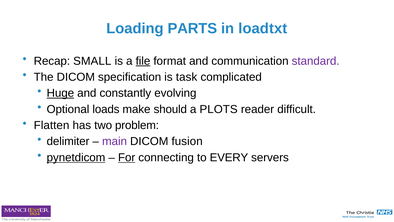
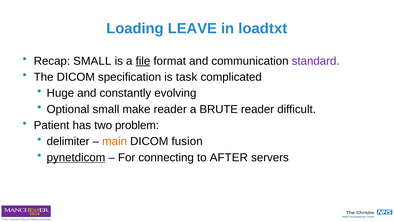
PARTS: PARTS -> LEAVE
Huge underline: present -> none
Optional loads: loads -> small
make should: should -> reader
PLOTS: PLOTS -> BRUTE
Flatten: Flatten -> Patient
main colour: purple -> orange
For underline: present -> none
EVERY: EVERY -> AFTER
